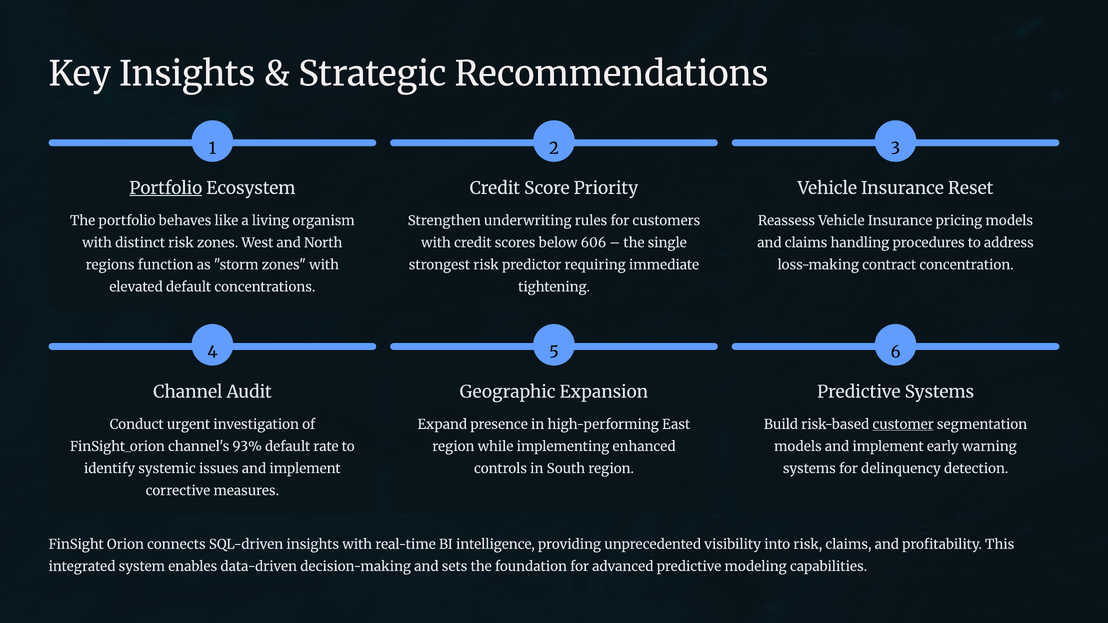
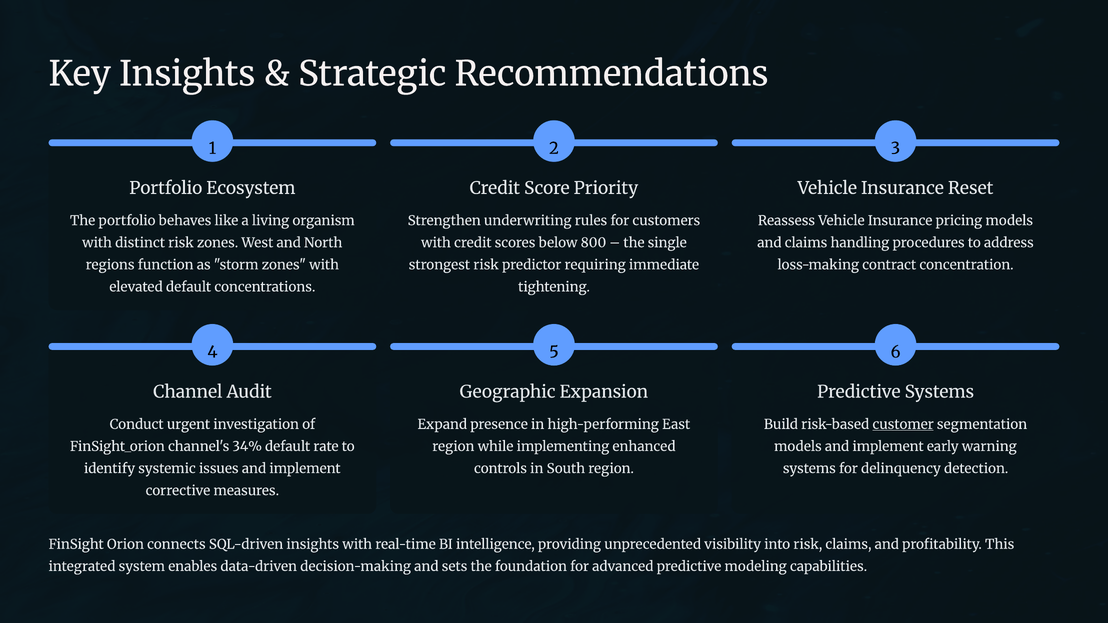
Portfolio at (166, 188) underline: present -> none
606: 606 -> 800
93%: 93% -> 34%
